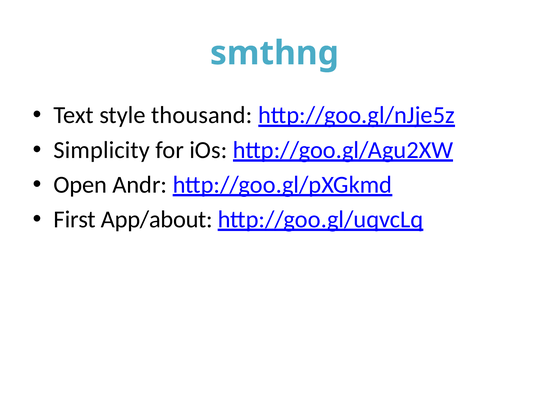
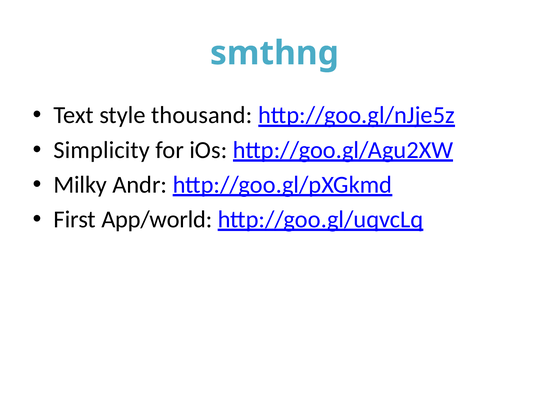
Open: Open -> Milky
App/about: App/about -> App/world
